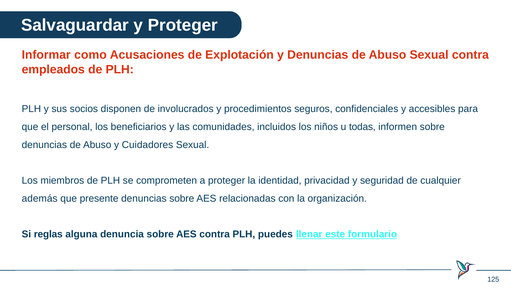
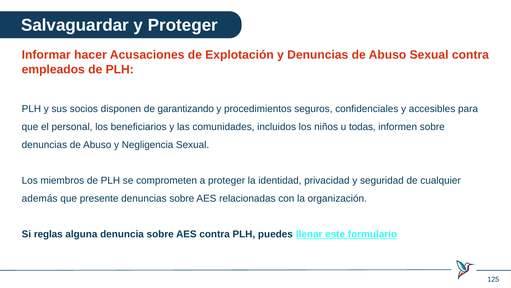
como: como -> hacer
involucrados: involucrados -> garantizando
Cuidadores: Cuidadores -> Negligencia
